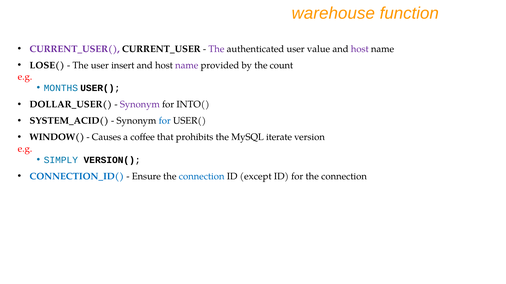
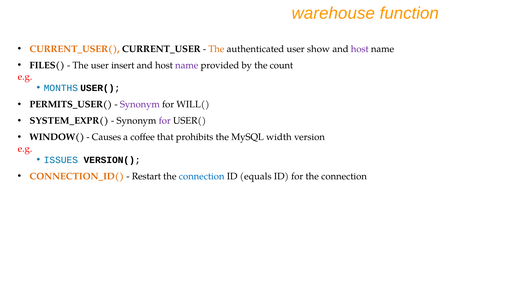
CURRENT_USER( colour: purple -> orange
The at (216, 49) colour: purple -> orange
value: value -> show
LOSE(: LOSE( -> FILES(
DOLLAR_USER(: DOLLAR_USER( -> PERMITS_USER(
INTO(: INTO( -> WILL(
SYSTEM_ACID(: SYSTEM_ACID( -> SYSTEM_EXPR(
for at (165, 121) colour: blue -> purple
iterate: iterate -> width
SIMPLY: SIMPLY -> ISSUES
CONNECTION_ID( colour: blue -> orange
Ensure: Ensure -> Restart
except: except -> equals
